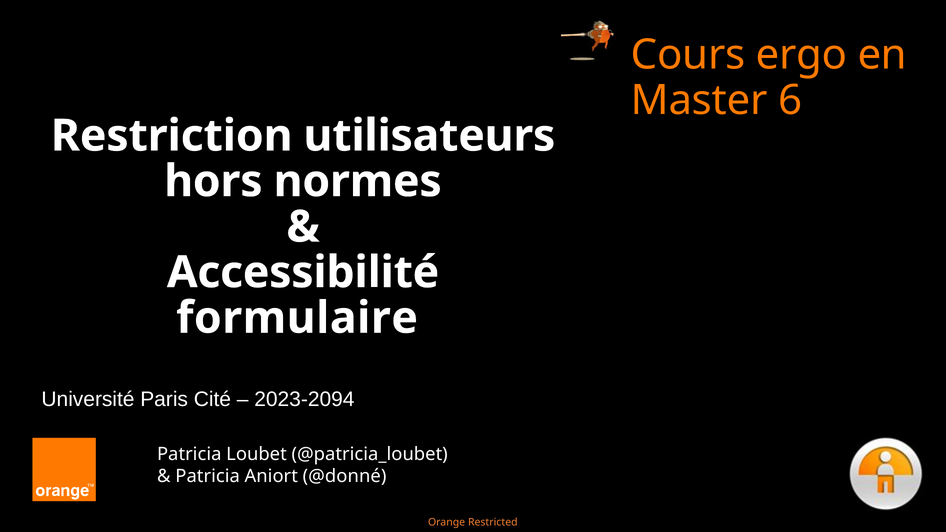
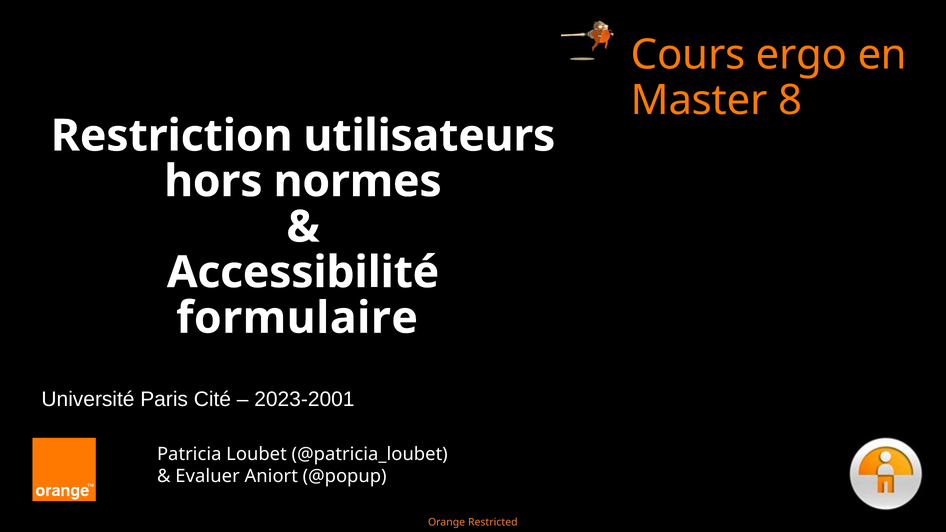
6: 6 -> 8
2023-2094: 2023-2094 -> 2023-2001
Patricia at (208, 476): Patricia -> Evaluer
@donné: @donné -> @popup
